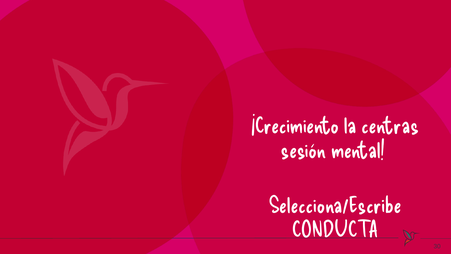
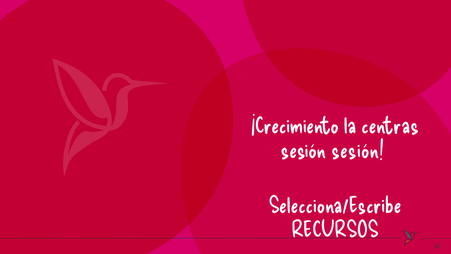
sesión mental: mental -> sesión
CONDUCTA: CONDUCTA -> RECURSOS
